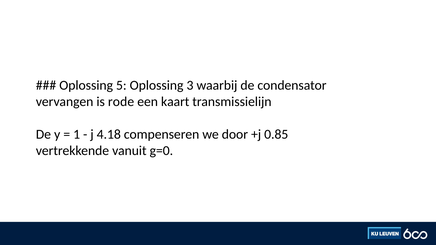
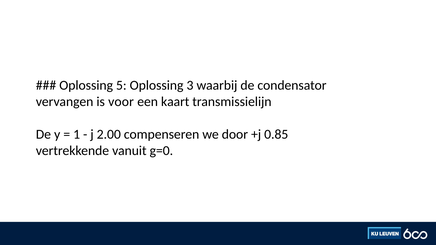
rode: rode -> voor
4.18: 4.18 -> 2.00
